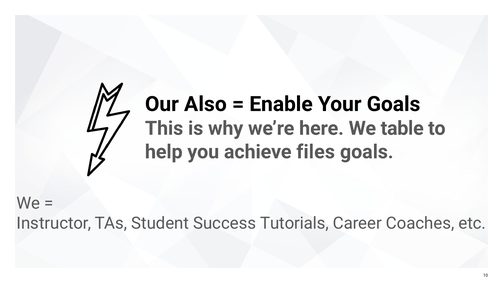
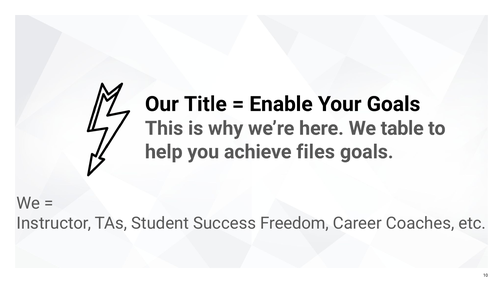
Also: Also -> Title
Tutorials: Tutorials -> Freedom
